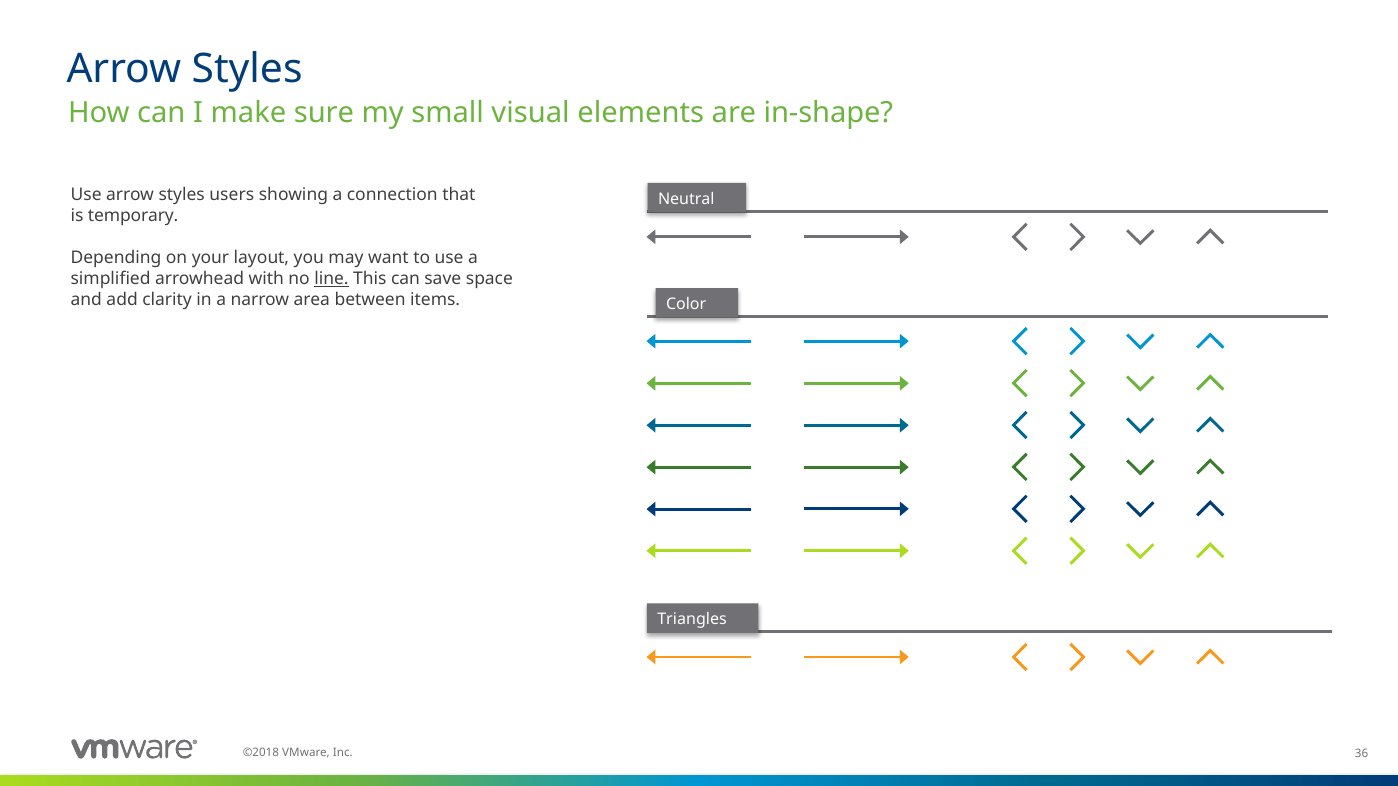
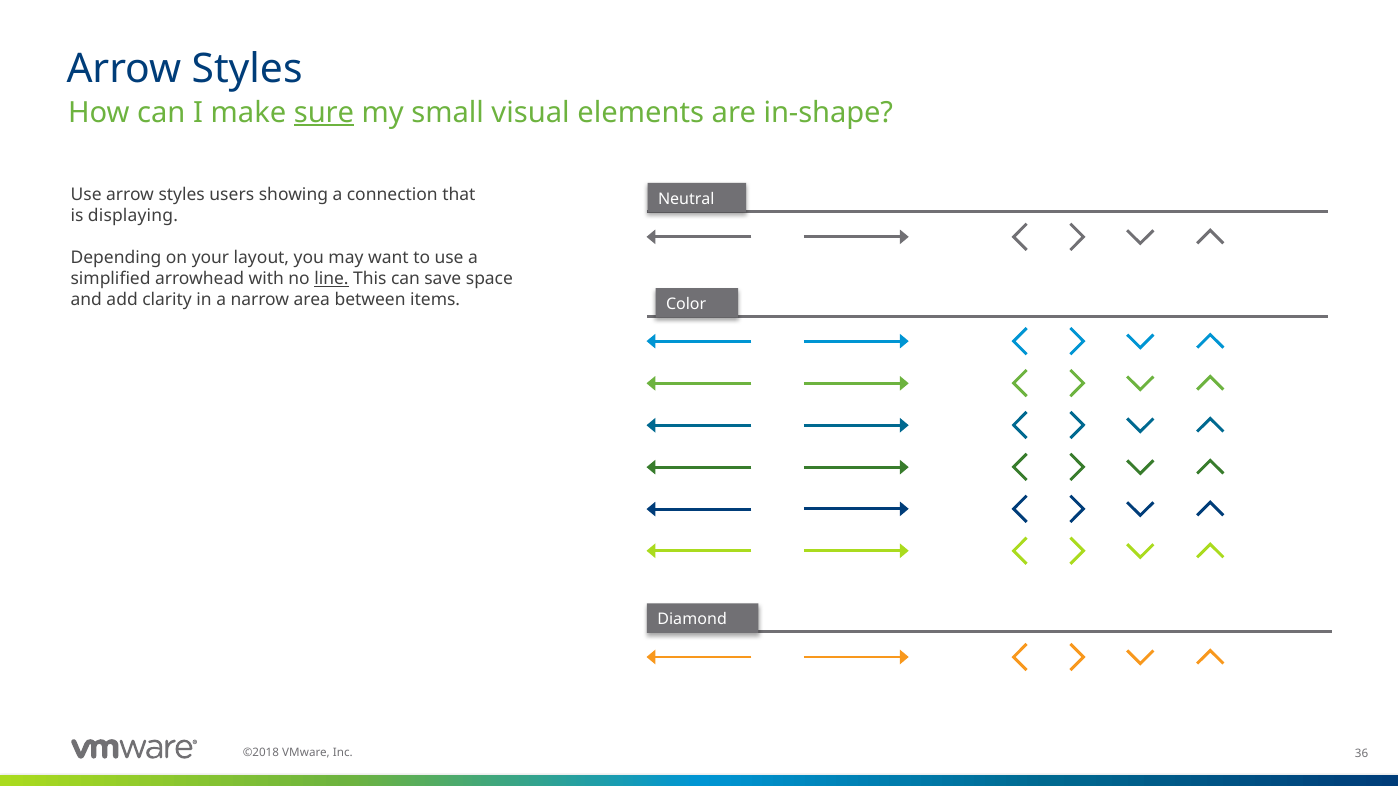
sure underline: none -> present
temporary: temporary -> displaying
Triangles: Triangles -> Diamond
